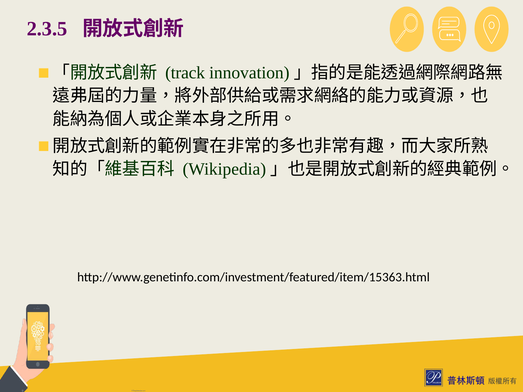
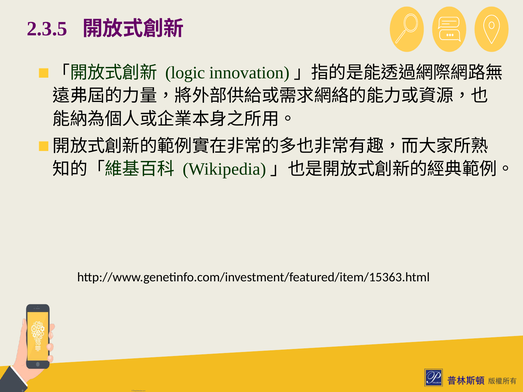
track: track -> logic
